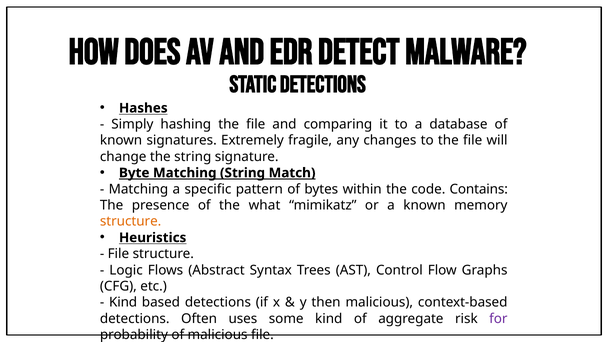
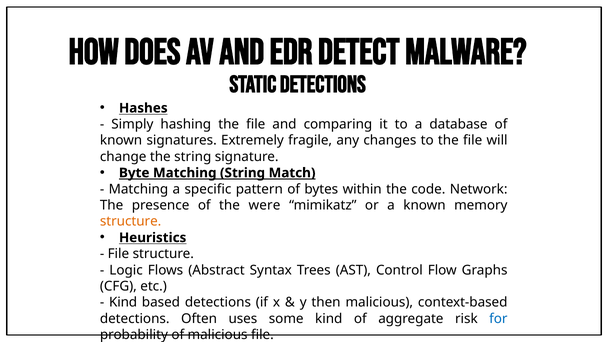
Contains: Contains -> Network
what: what -> were
for colour: purple -> blue
